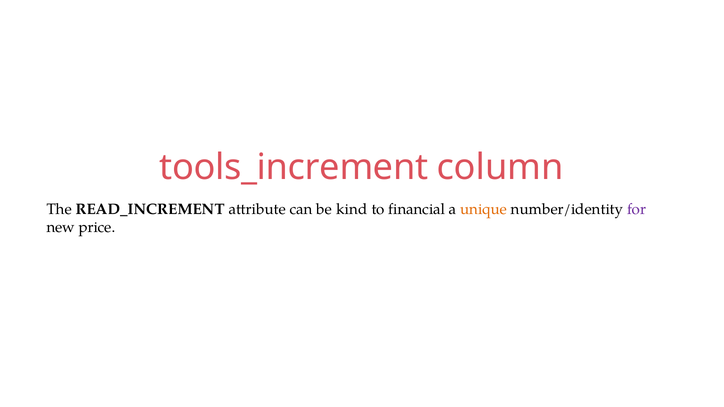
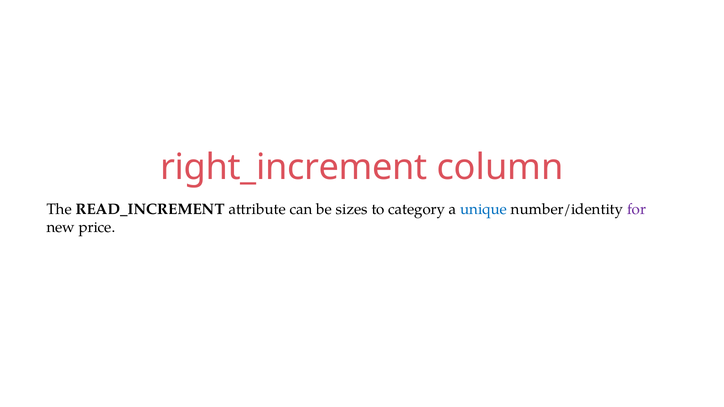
tools_increment: tools_increment -> right_increment
kind: kind -> sizes
financial: financial -> category
unique colour: orange -> blue
